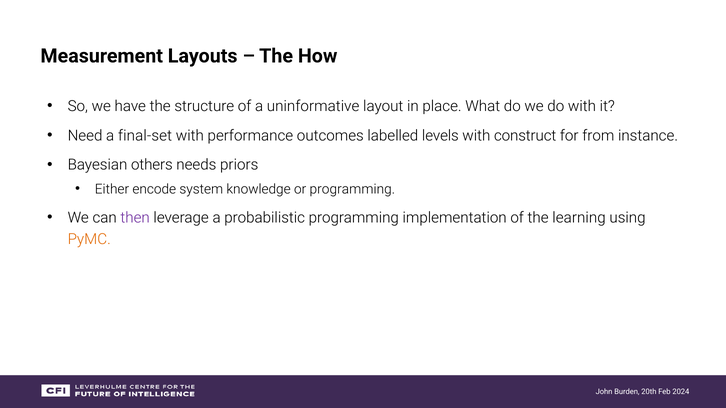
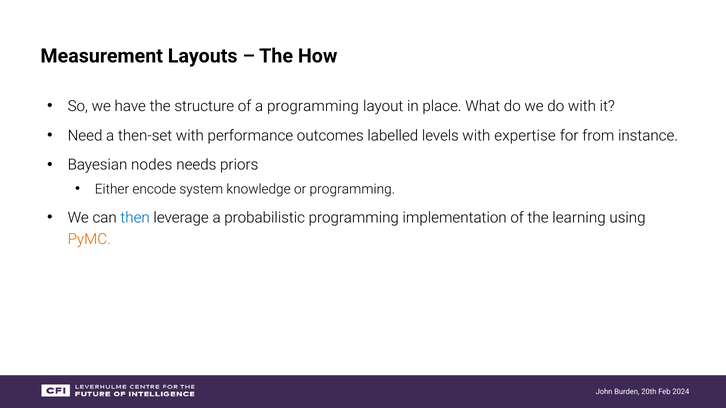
a uninformative: uninformative -> programming
final-set: final-set -> then-set
construct: construct -> expertise
others: others -> nodes
then colour: purple -> blue
